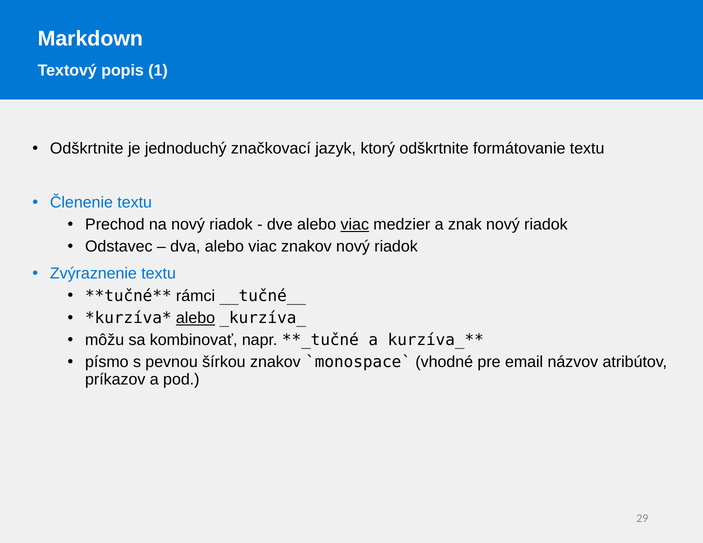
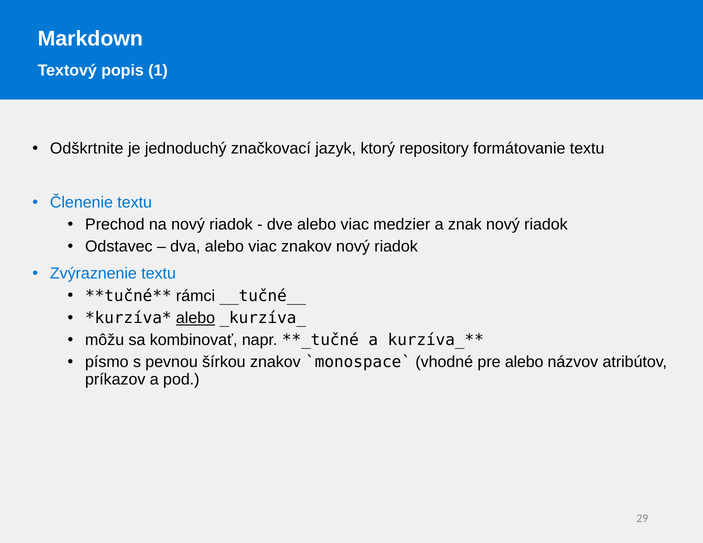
ktorý odškrtnite: odškrtnite -> repository
viac at (355, 225) underline: present -> none
pre email: email -> alebo
